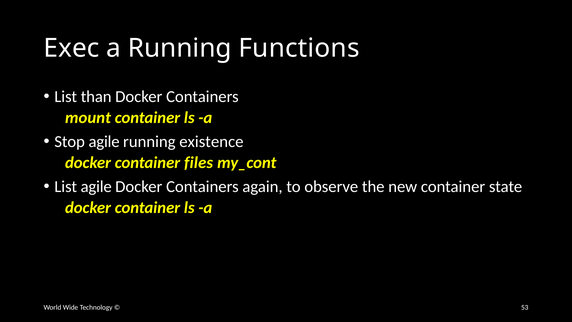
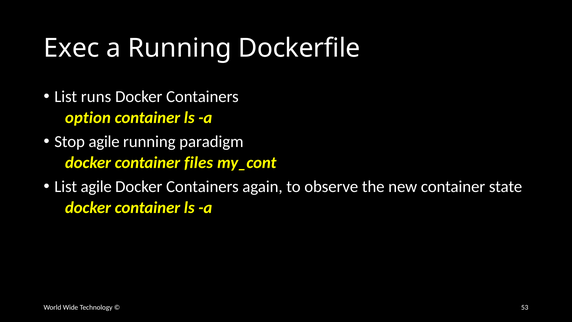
Functions: Functions -> Dockerfile
than: than -> runs
mount: mount -> option
existence: existence -> paradigm
